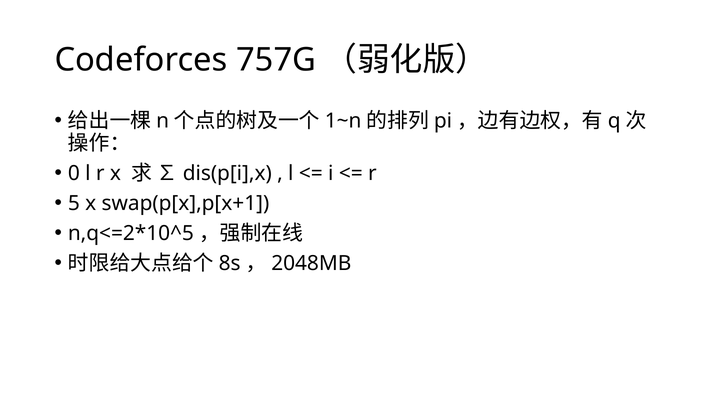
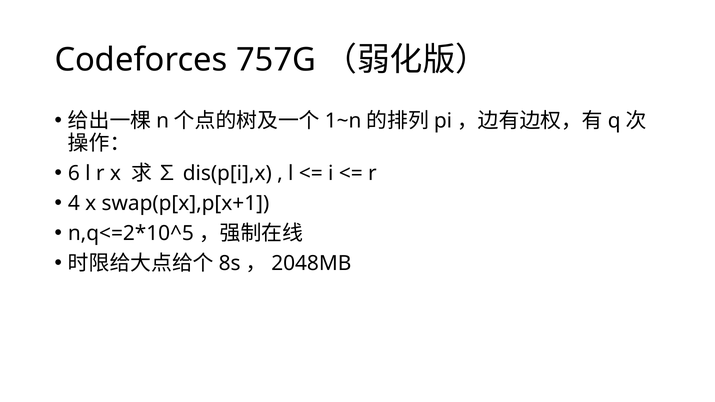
0: 0 -> 6
5: 5 -> 4
